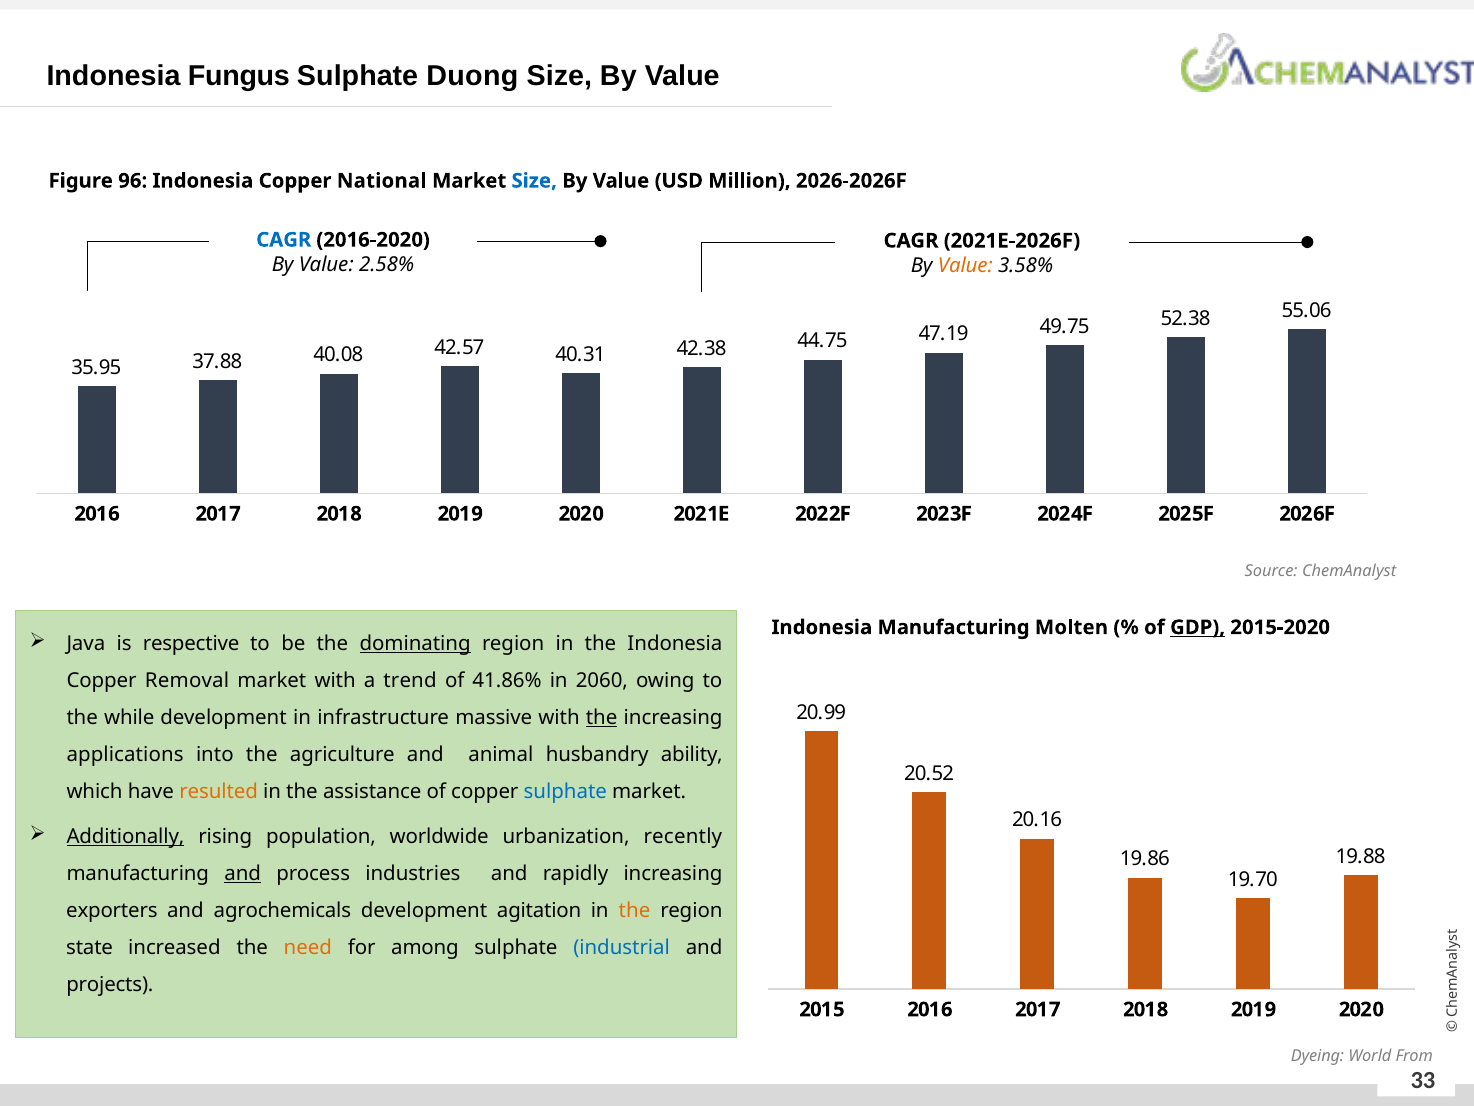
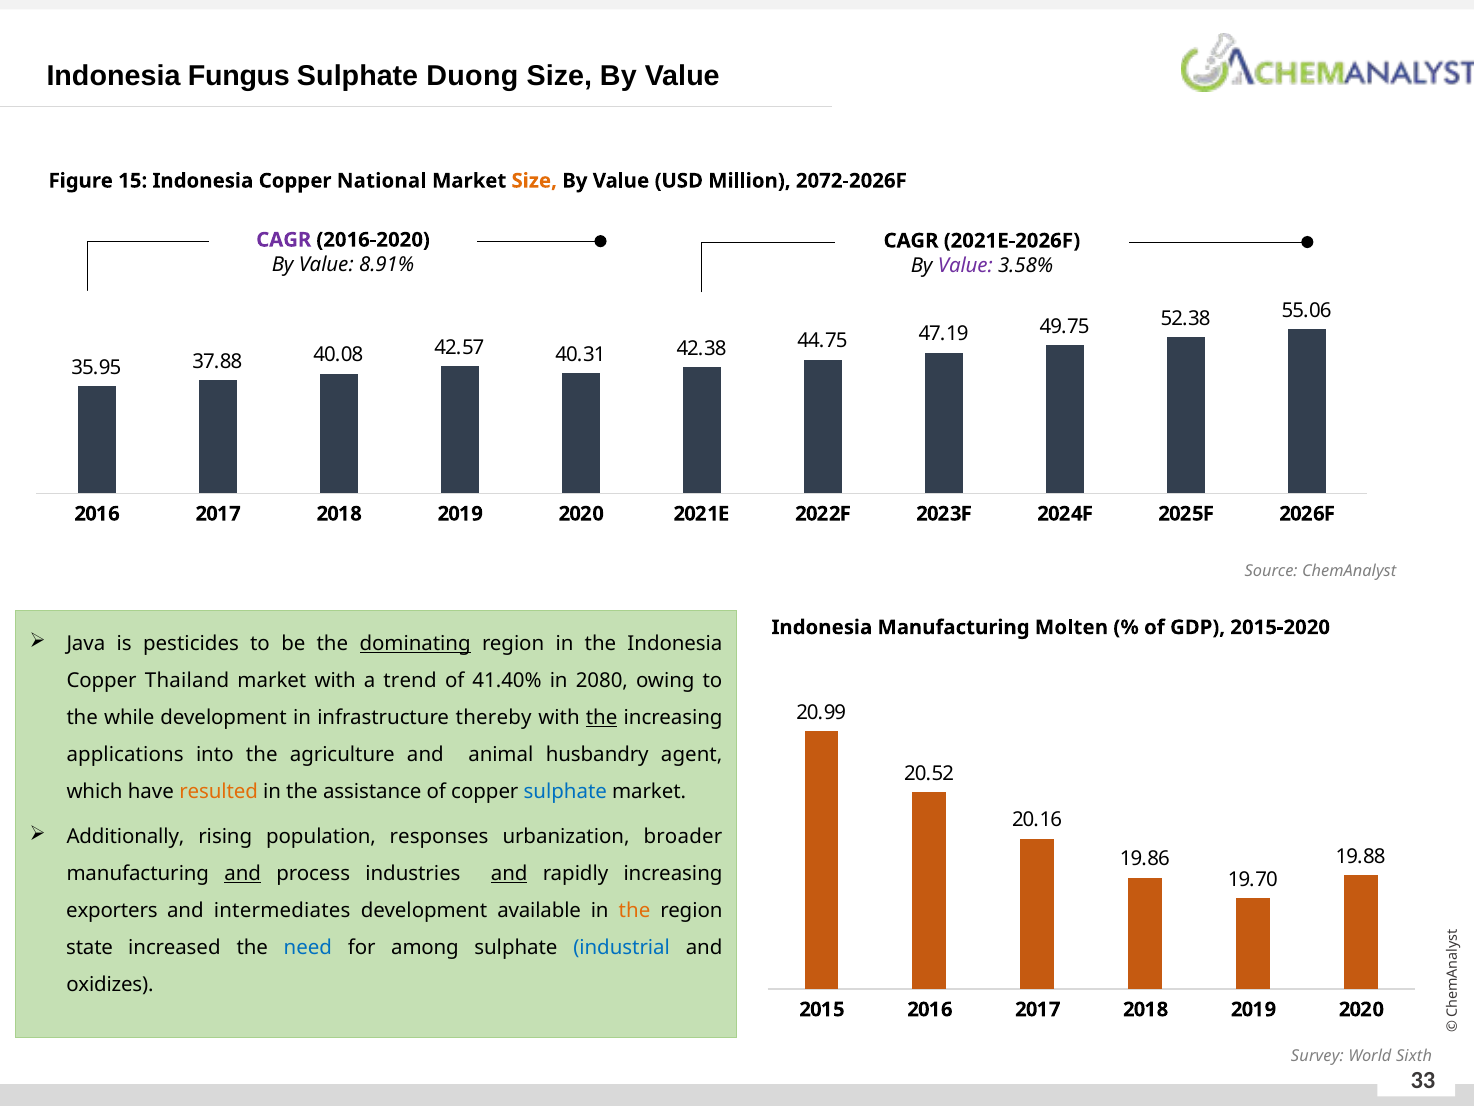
96: 96 -> 15
Size at (534, 181) colour: blue -> orange
2026-2026F: 2026-2026F -> 2072-2026F
CAGR at (284, 240) colour: blue -> purple
2.58%: 2.58% -> 8.91%
Value at (965, 265) colour: orange -> purple
GDP underline: present -> none
respective: respective -> pesticides
Removal: Removal -> Thailand
41.86%: 41.86% -> 41.40%
2060: 2060 -> 2080
massive: massive -> thereby
ability: ability -> agent
Additionally underline: present -> none
worldwide: worldwide -> responses
recently: recently -> broader
and at (509, 873) underline: none -> present
agrochemicals: agrochemicals -> intermediates
agitation: agitation -> available
need colour: orange -> blue
projects: projects -> oxidizes
Dyeing: Dyeing -> Survey
From: From -> Sixth
